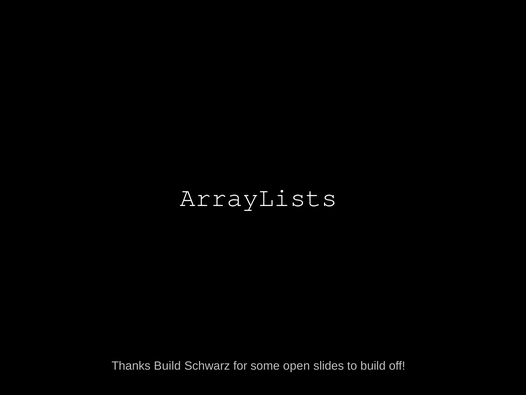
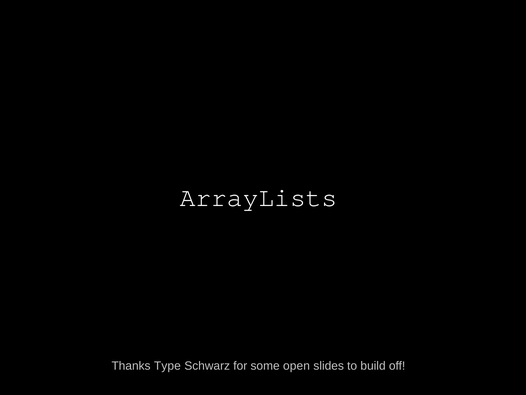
Thanks Build: Build -> Type
